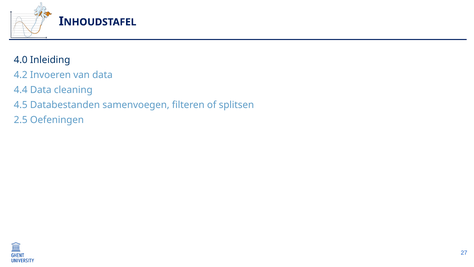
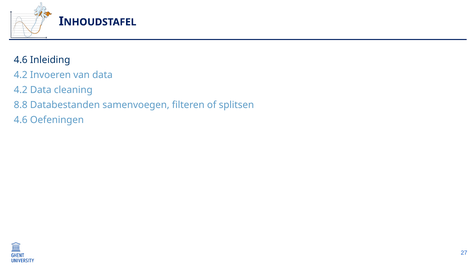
4.0 at (21, 60): 4.0 -> 4.6
4.4 at (21, 90): 4.4 -> 4.2
4.5: 4.5 -> 8.8
2.5 at (21, 120): 2.5 -> 4.6
